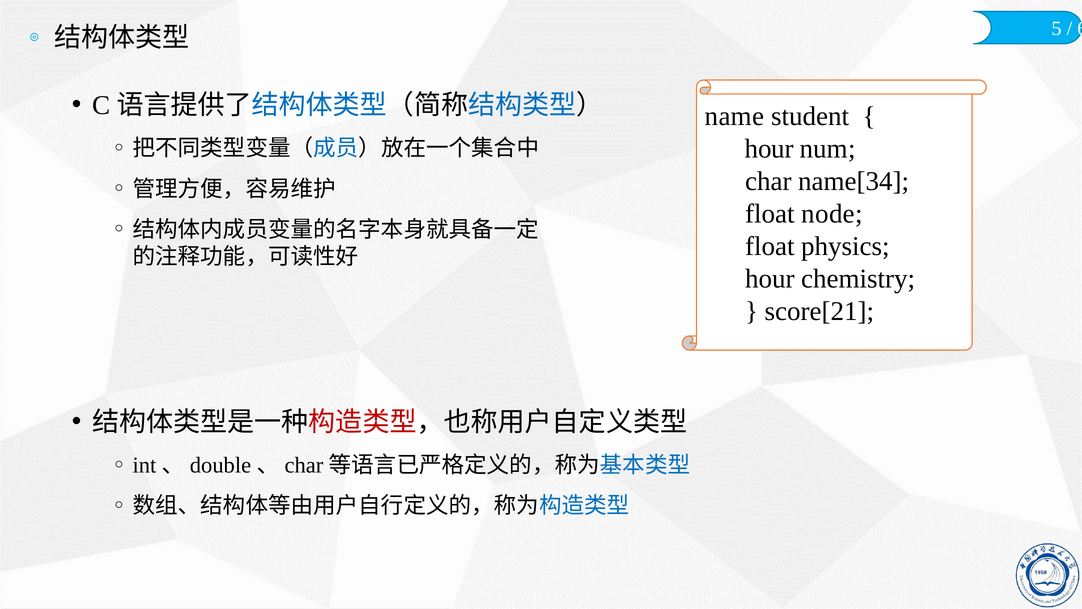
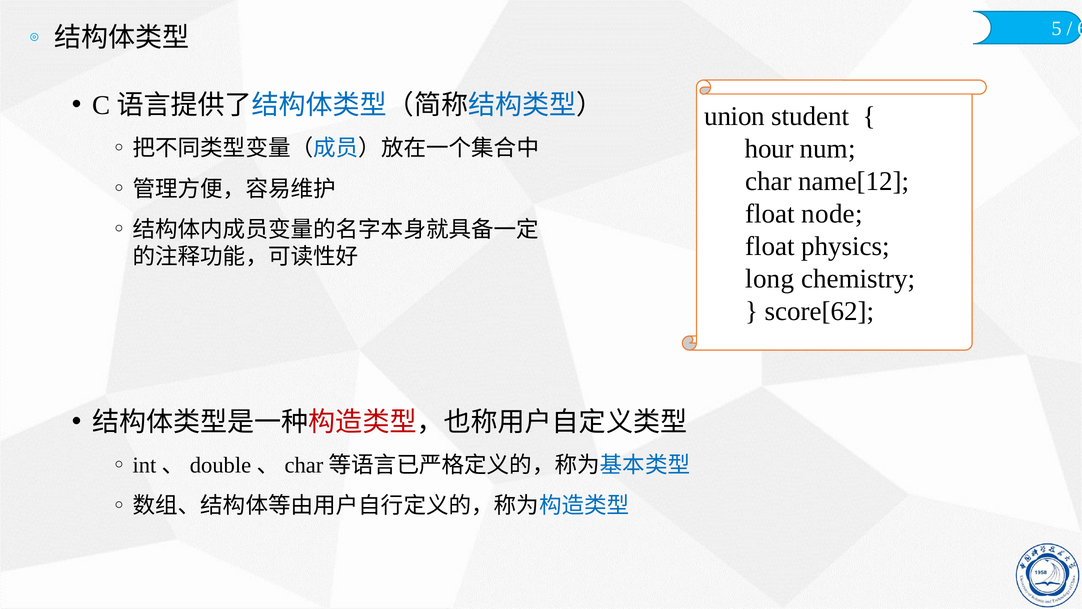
name: name -> union
name[34: name[34 -> name[12
hour at (770, 279): hour -> long
score[21: score[21 -> score[62
